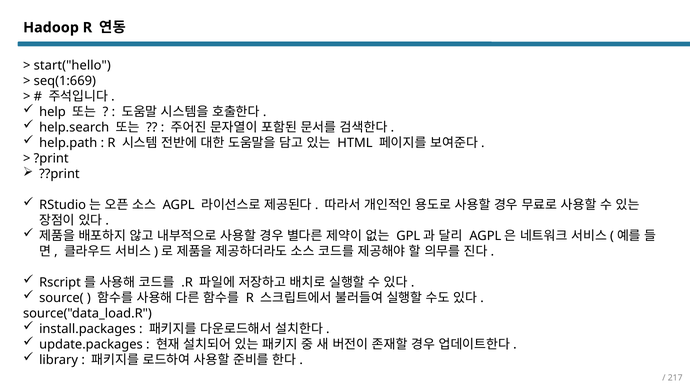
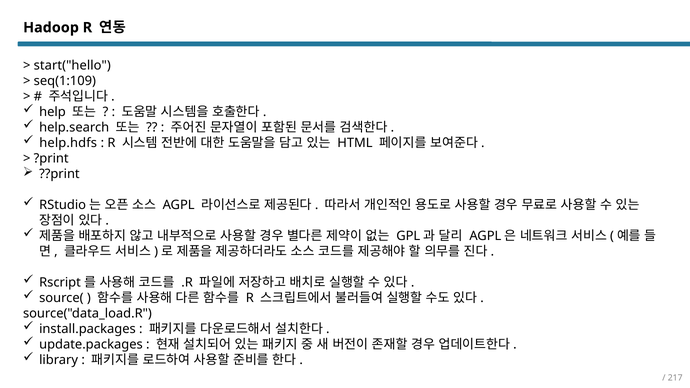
seq(1:669: seq(1:669 -> seq(1:109
help.path: help.path -> help.hdfs
